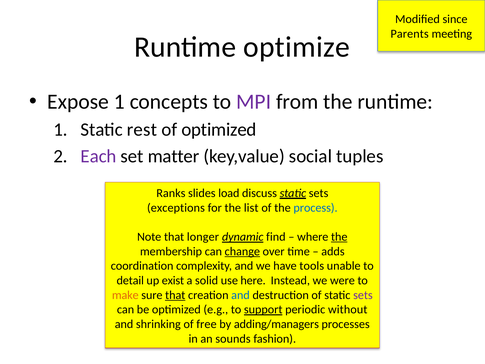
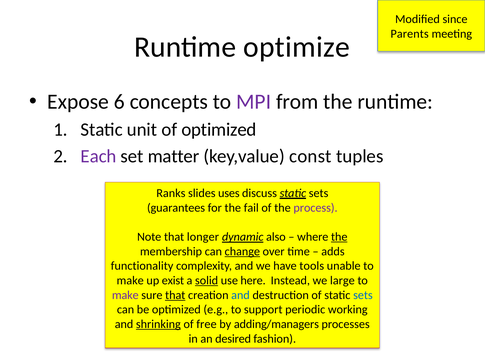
Expose 1: 1 -> 6
rest: rest -> unit
social: social -> const
load: load -> uses
exceptions: exceptions -> guarantees
list: list -> fail
process colour: blue -> purple
find: find -> also
coordination: coordination -> functionality
detail at (130, 280): detail -> make
solid underline: none -> present
were: were -> large
make at (125, 295) colour: orange -> purple
sets at (363, 295) colour: purple -> blue
support underline: present -> none
without: without -> working
shrinking underline: none -> present
sounds: sounds -> desired
